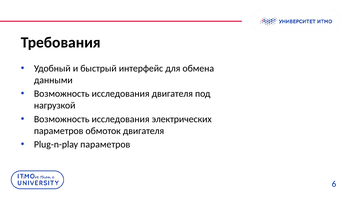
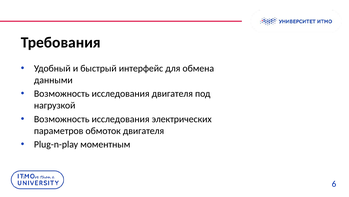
Plug-n-play параметров: параметров -> моментным
